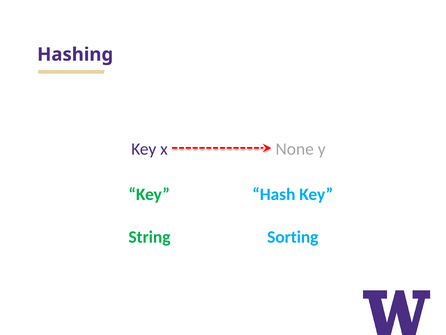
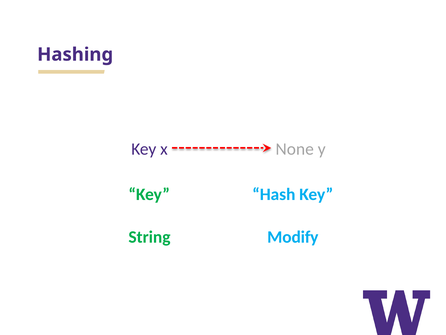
Sorting: Sorting -> Modify
